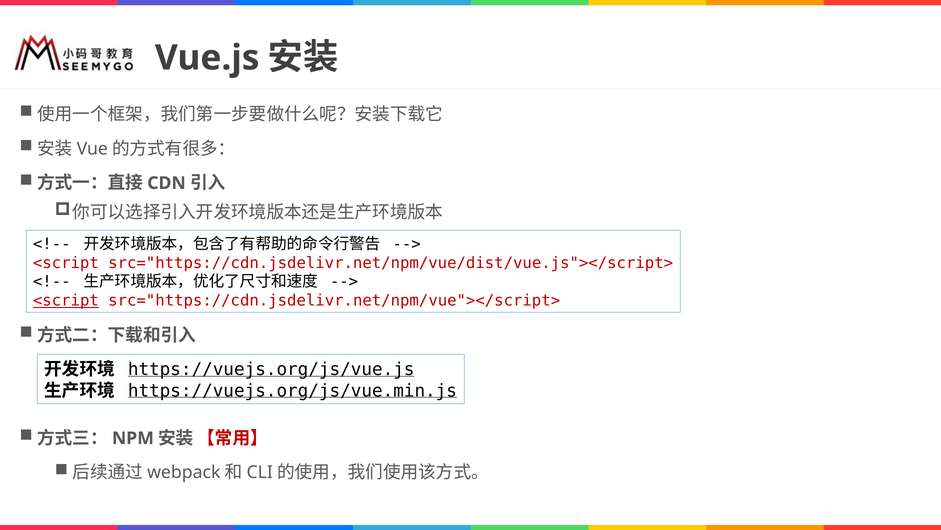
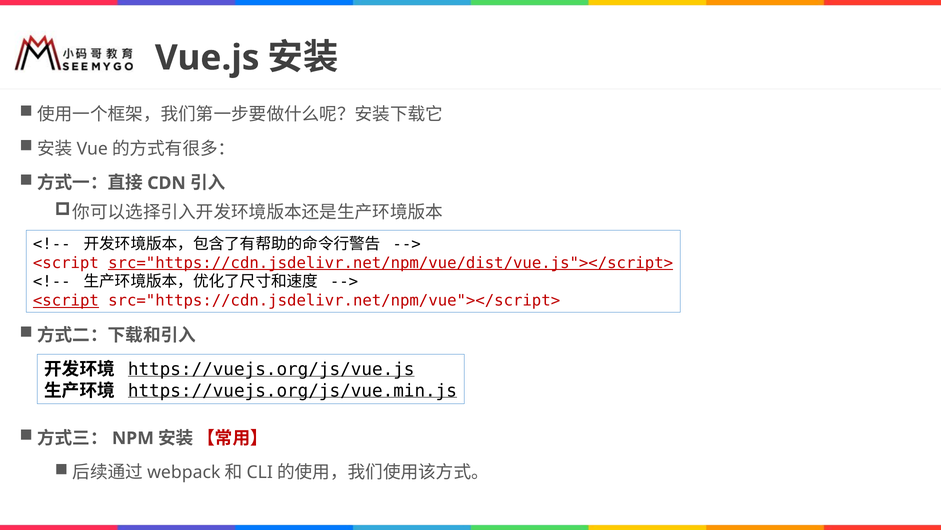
src="https://cdn.jsdelivr.net/npm/vue/dist/vue.js"></script> underline: none -> present
